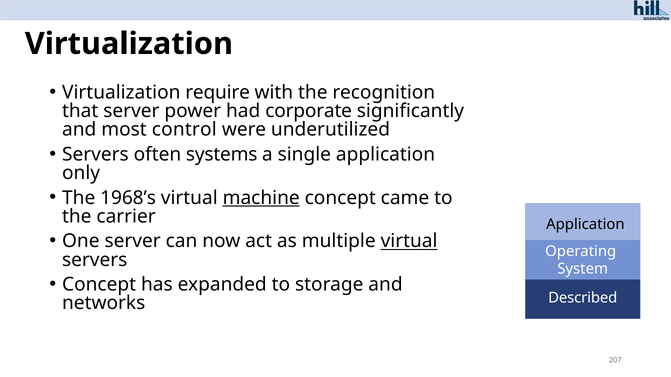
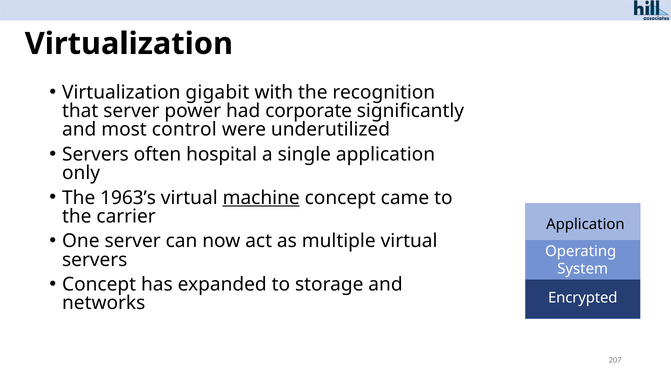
require: require -> gigabit
systems: systems -> hospital
1968’s: 1968’s -> 1963’s
virtual at (409, 241) underline: present -> none
Described: Described -> Encrypted
